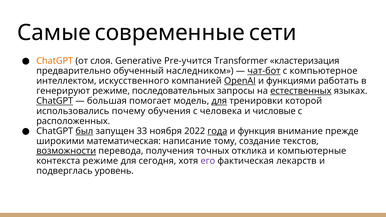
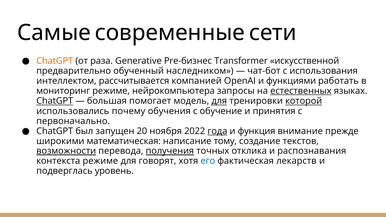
слоя: слоя -> раза
Pre-учится: Pre-учится -> Pre-бизнес
кластеризация: кластеризация -> искусственной
чат-бот underline: present -> none
компьютерное: компьютерное -> использования
искусственного: искусственного -> рассчитывается
OpenAI underline: present -> none
генерируют: генерируют -> мониторинг
последовательных: последовательных -> нейрокомпьютера
которой underline: none -> present
человека: человека -> обучение
числовые: числовые -> принятия
расположенных: расположенных -> первоначально
был underline: present -> none
33: 33 -> 20
получения underline: none -> present
компьютерные: компьютерные -> распознавания
сегодня: сегодня -> говорят
его colour: purple -> blue
